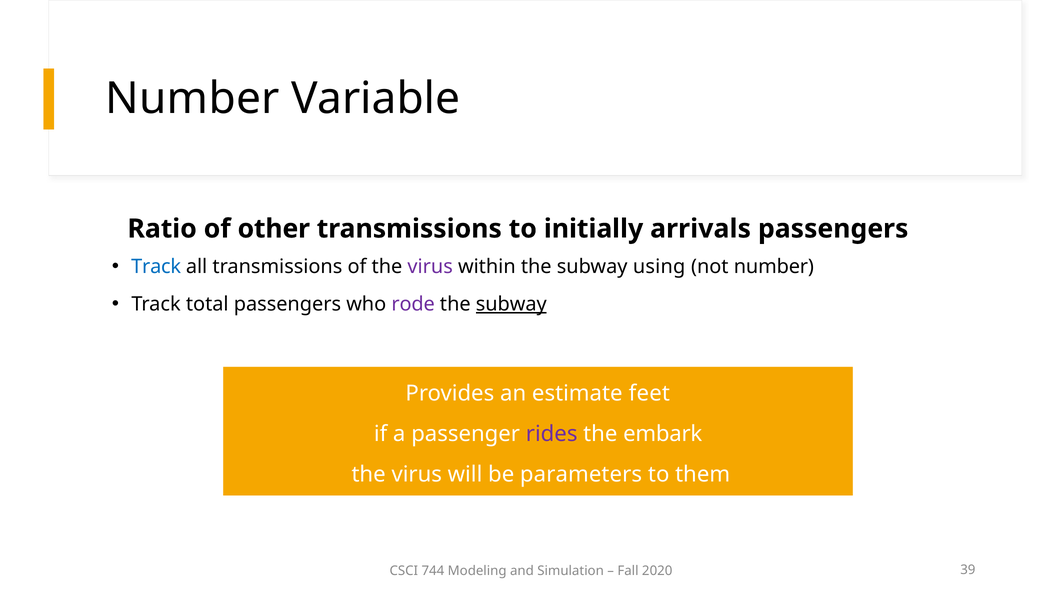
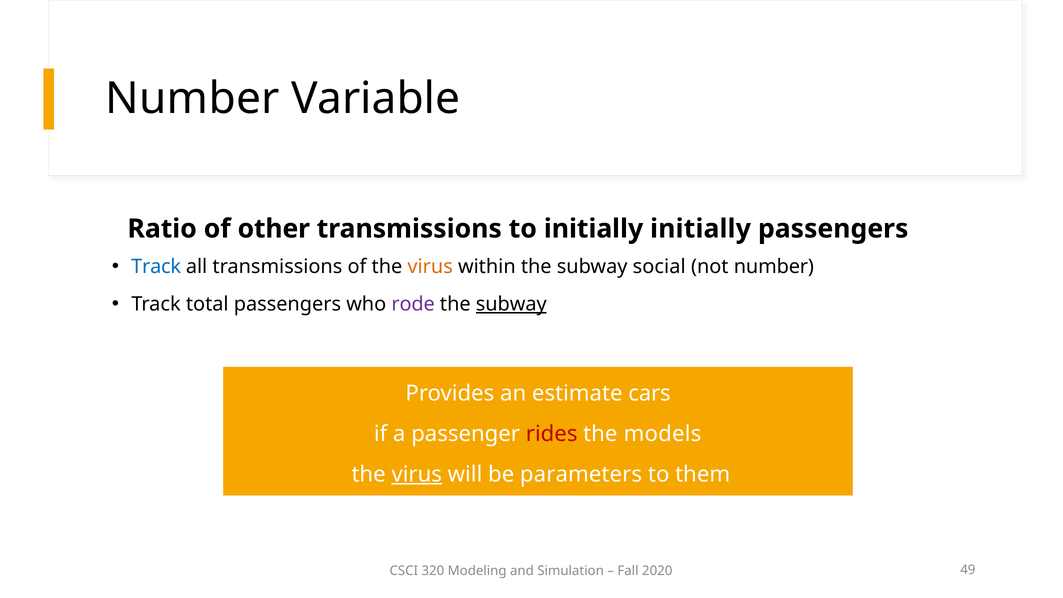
initially arrivals: arrivals -> initially
virus at (430, 267) colour: purple -> orange
using: using -> social
feet: feet -> cars
rides colour: purple -> red
embark: embark -> models
virus at (417, 474) underline: none -> present
744: 744 -> 320
39: 39 -> 49
